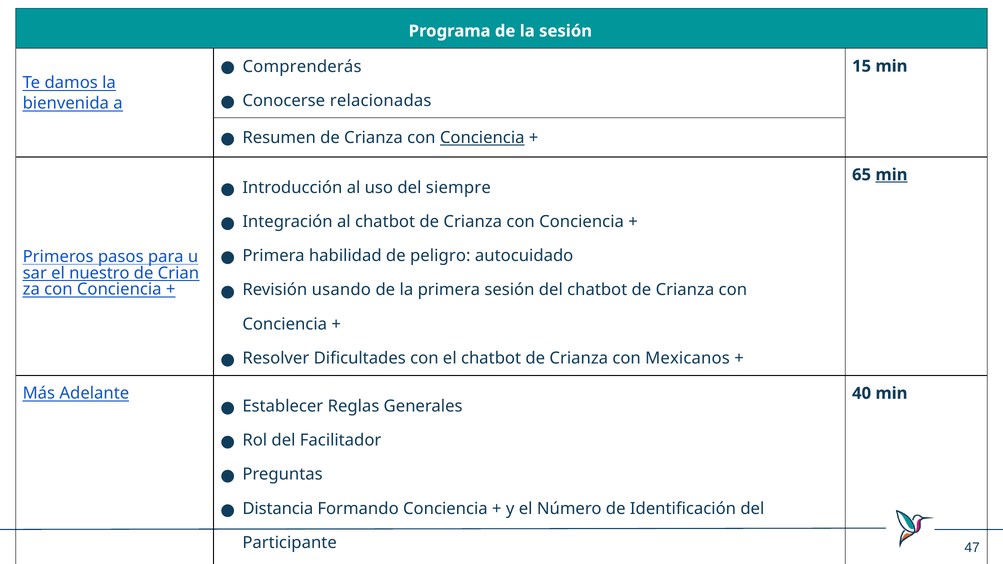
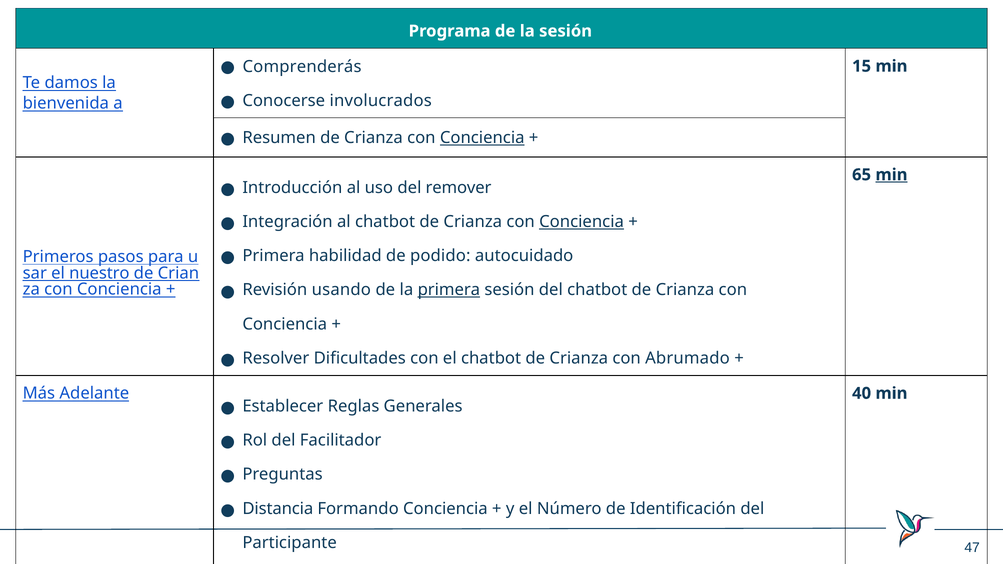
relacionadas: relacionadas -> involucrados
siempre: siempre -> remover
Conciencia at (582, 222) underline: none -> present
peligro: peligro -> podido
primera at (449, 290) underline: none -> present
Mexicanos: Mexicanos -> Abrumado
